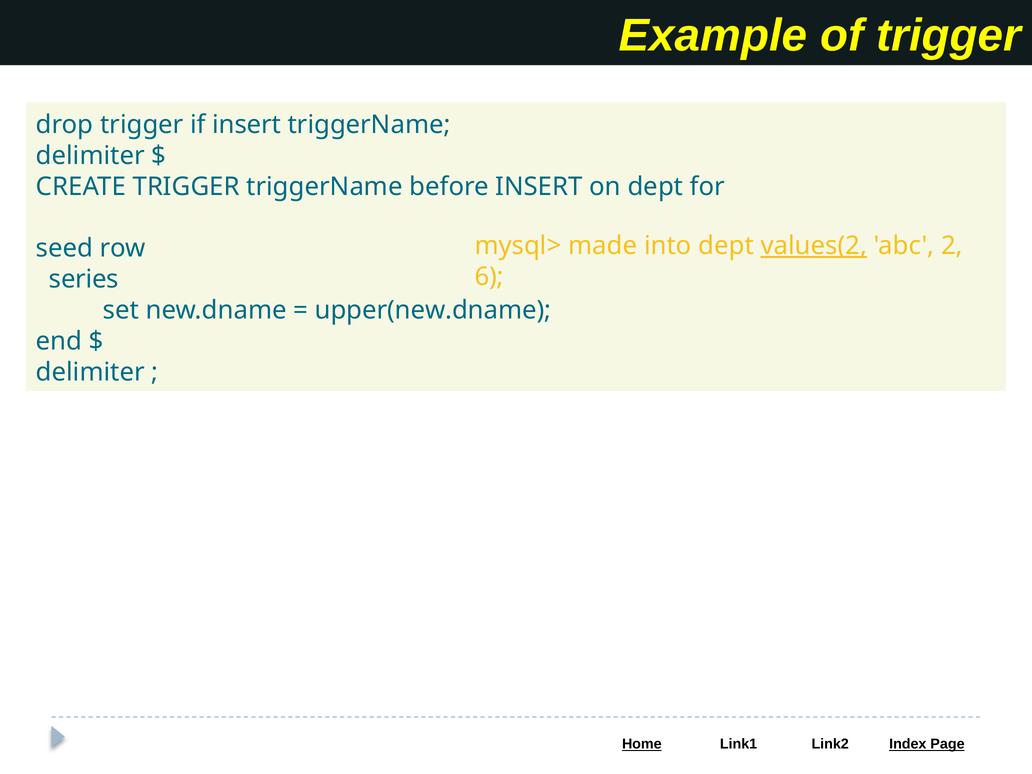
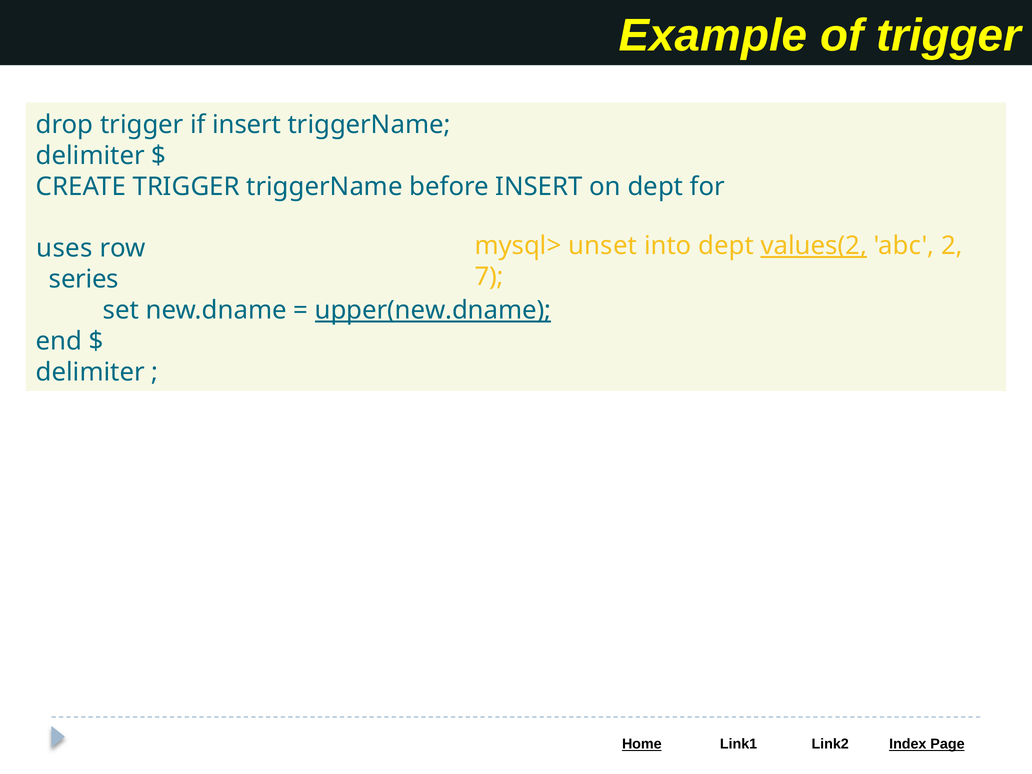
made: made -> unset
seed: seed -> uses
6: 6 -> 7
upper(new.dname underline: none -> present
